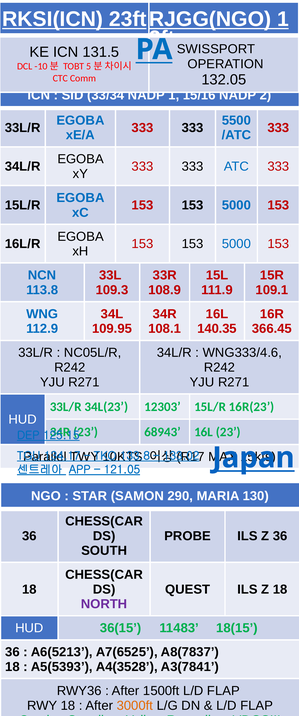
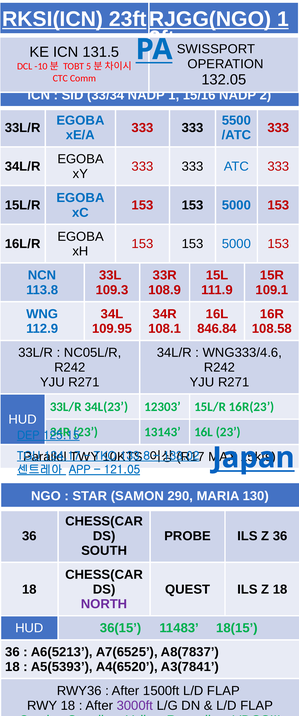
140.35: 140.35 -> 846.84
366.45: 366.45 -> 108.58
68943: 68943 -> 13143
A4(3528: A4(3528 -> A4(6520
3000ft colour: orange -> purple
